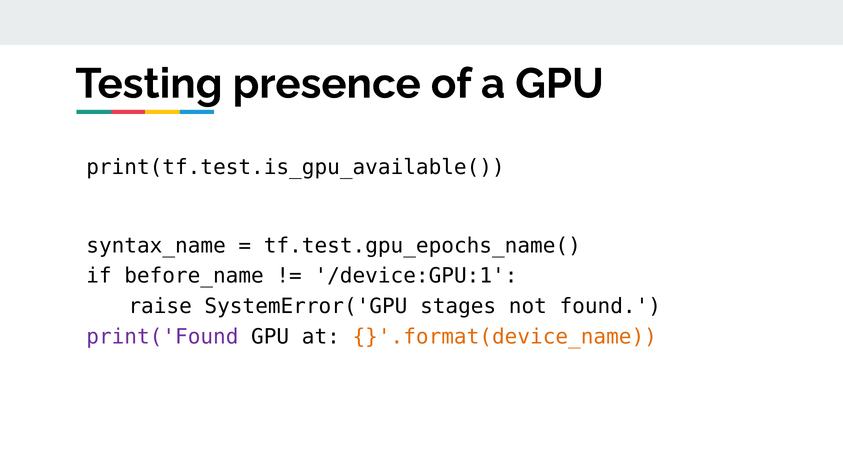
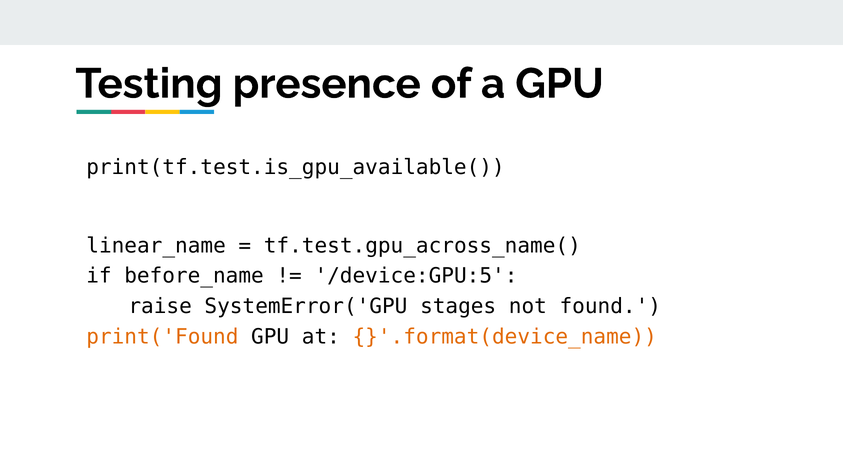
syntax_name: syntax_name -> linear_name
tf.test.gpu_epochs_name(: tf.test.gpu_epochs_name( -> tf.test.gpu_across_name(
/device:GPU:1: /device:GPU:1 -> /device:GPU:5
print('Found colour: purple -> orange
